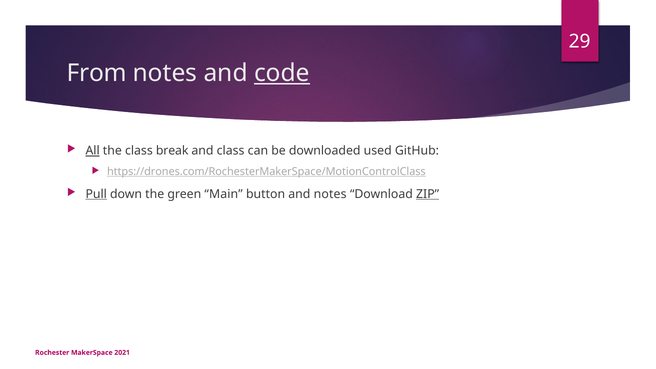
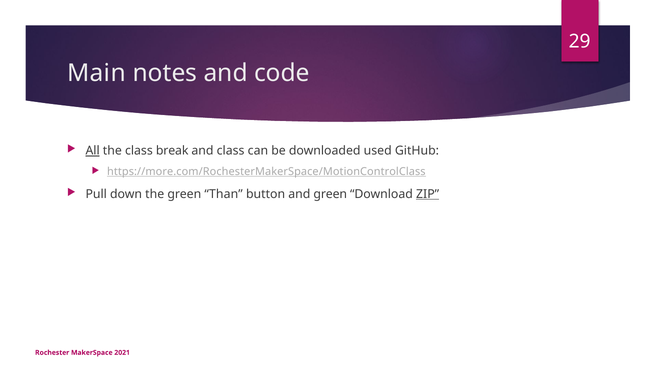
From: From -> Main
code underline: present -> none
https://drones.com/RochesterMakerSpace/MotionControlClass: https://drones.com/RochesterMakerSpace/MotionControlClass -> https://more.com/RochesterMakerSpace/MotionControlClass
Pull underline: present -> none
Main: Main -> Than
and notes: notes -> green
